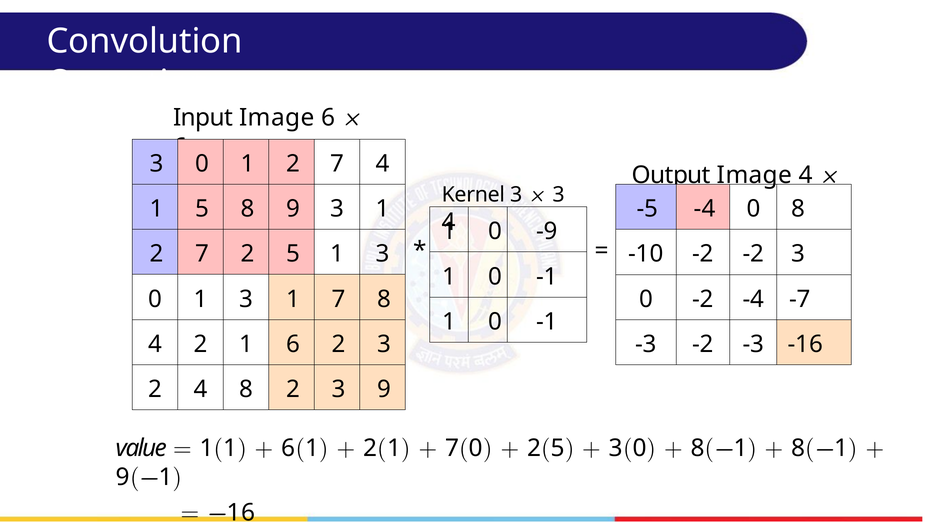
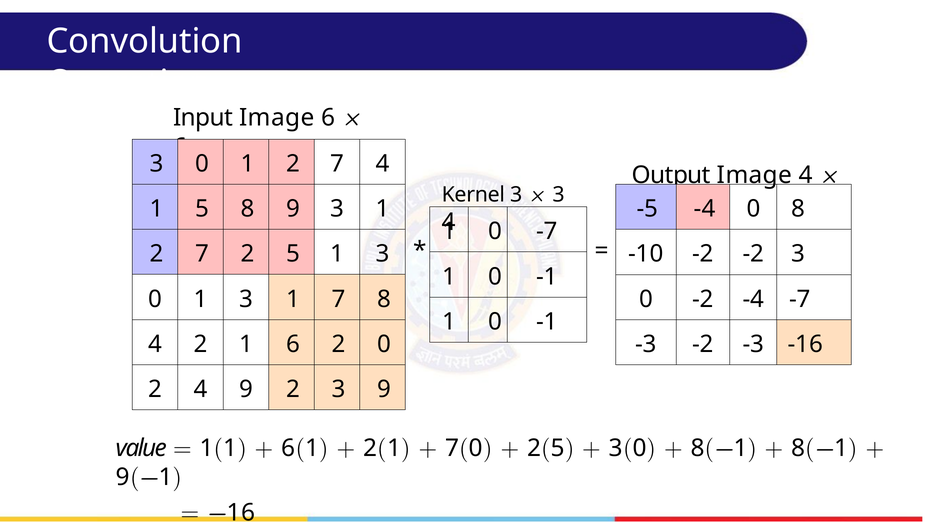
0 -9: -9 -> -7
6 2 3: 3 -> 0
4 8: 8 -> 9
